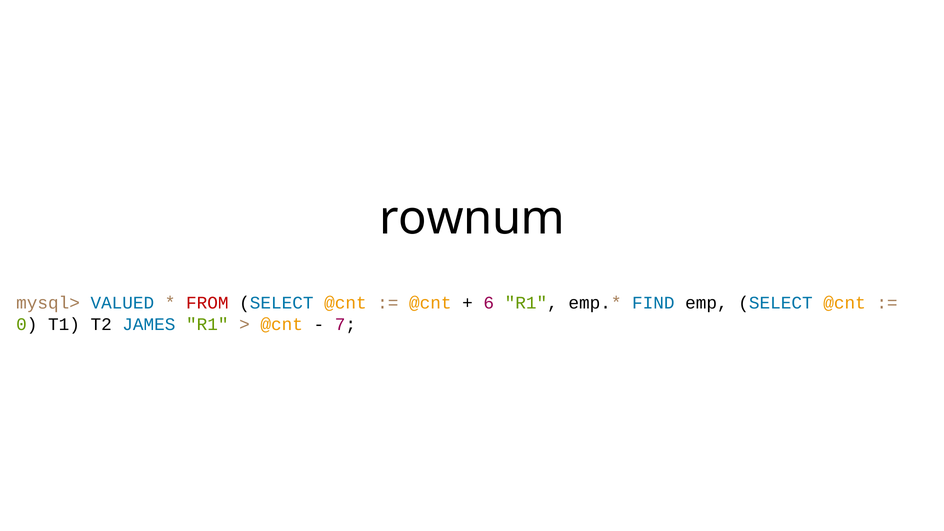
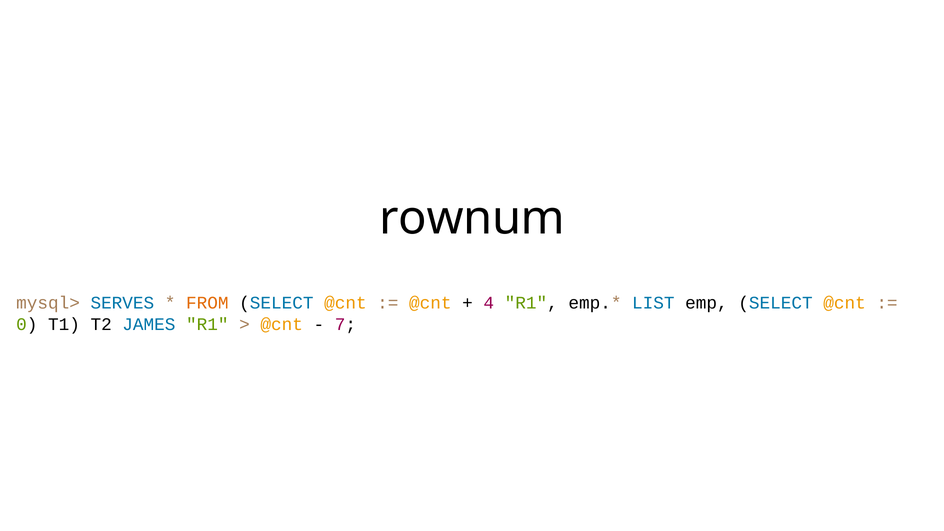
VALUED: VALUED -> SERVES
FROM colour: red -> orange
6: 6 -> 4
FIND: FIND -> LIST
